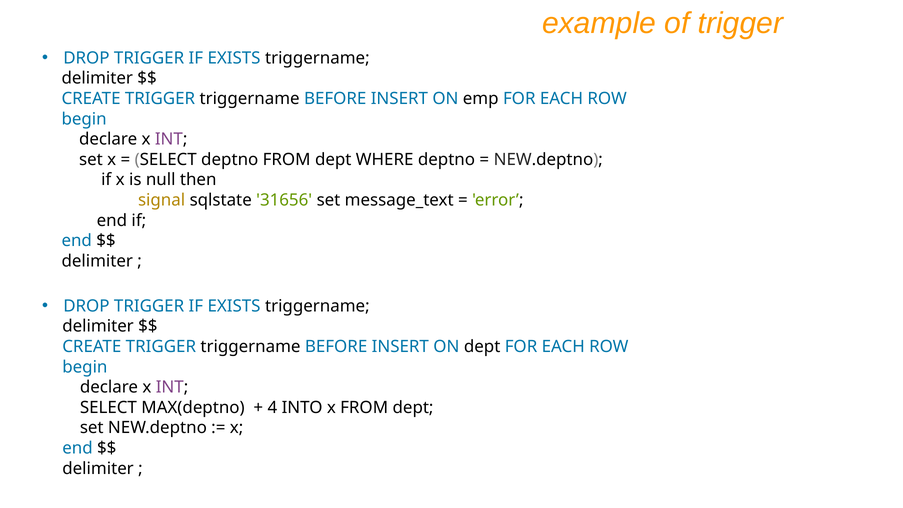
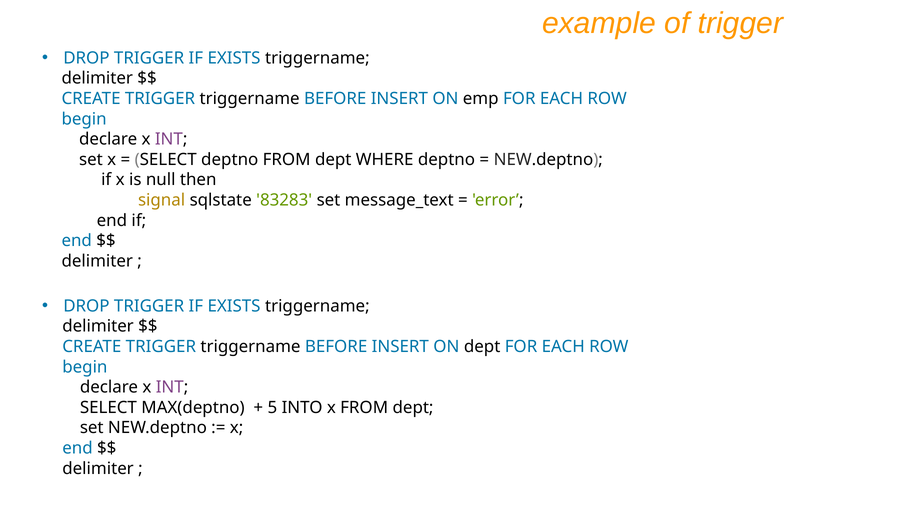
31656: 31656 -> 83283
4: 4 -> 5
